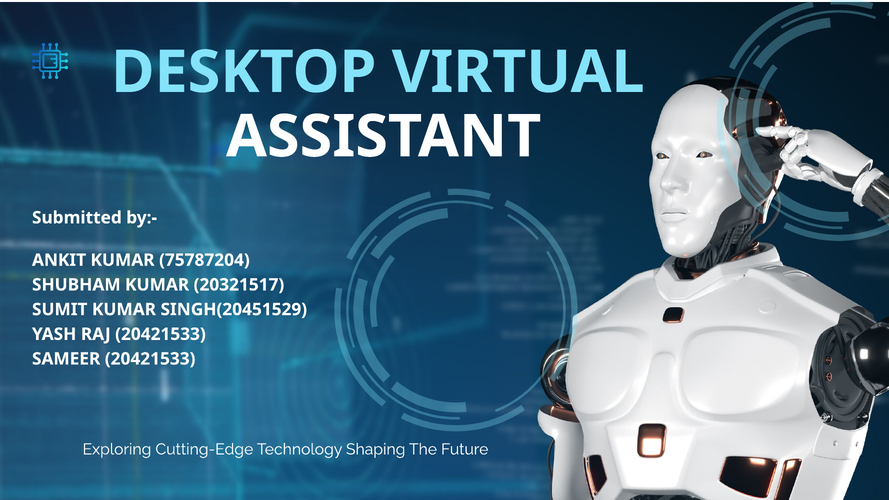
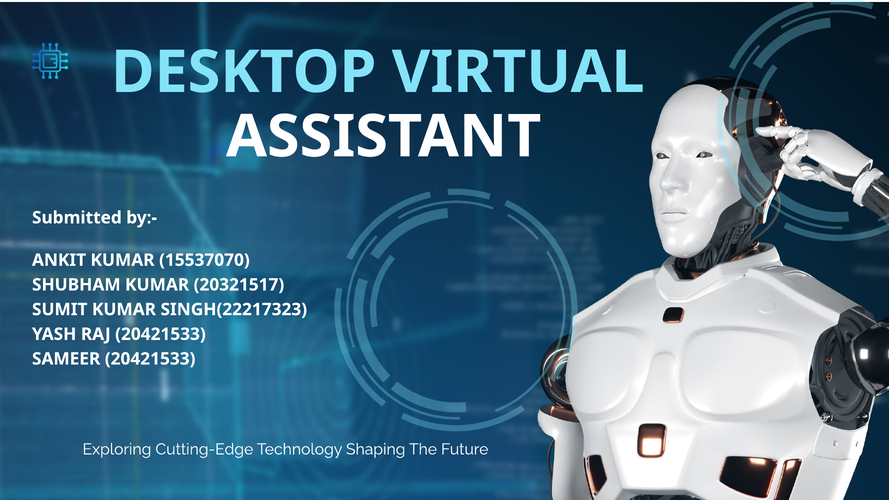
75787204: 75787204 -> 15537070
SINGH(20451529: SINGH(20451529 -> SINGH(22217323
